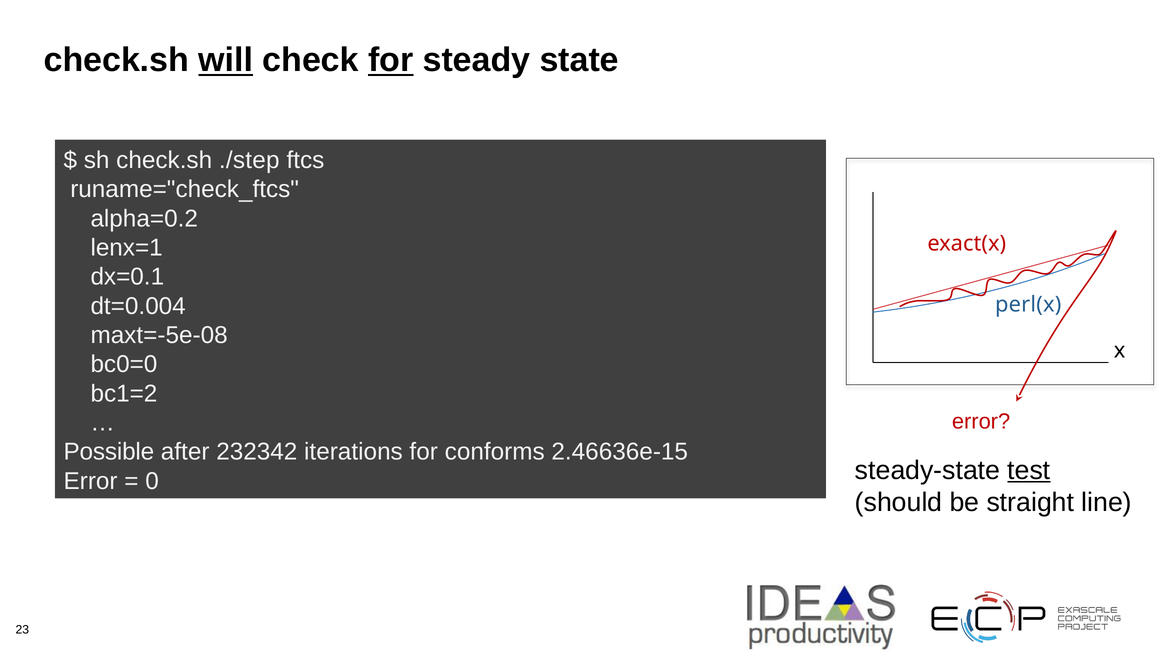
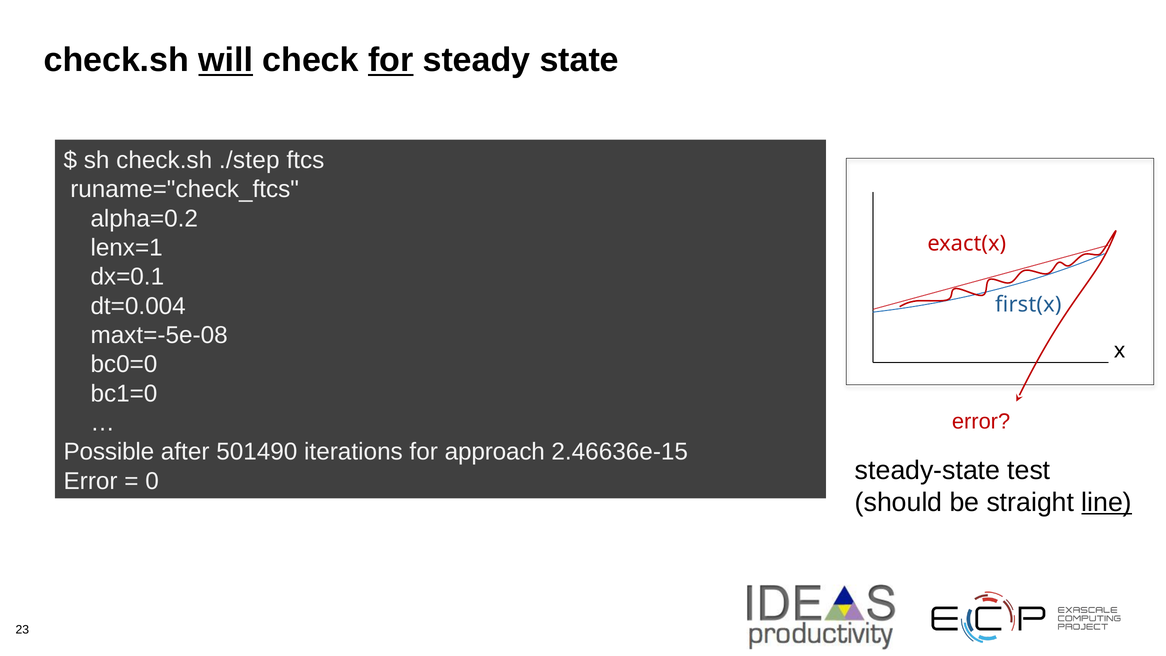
perl(x: perl(x -> first(x
bc1=2: bc1=2 -> bc1=0
232342: 232342 -> 501490
conforms: conforms -> approach
test underline: present -> none
line underline: none -> present
